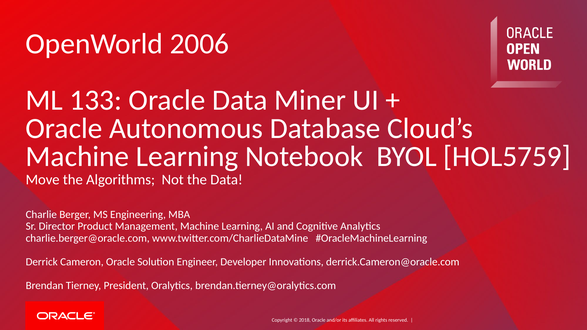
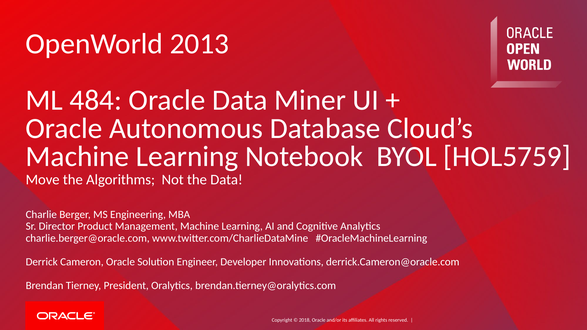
2006: 2006 -> 2013
133: 133 -> 484
